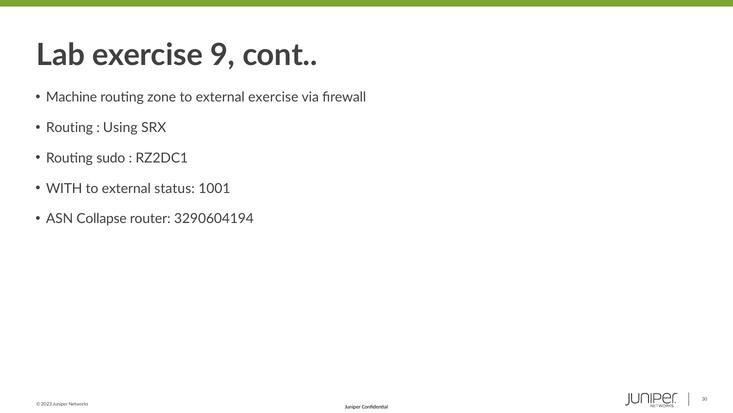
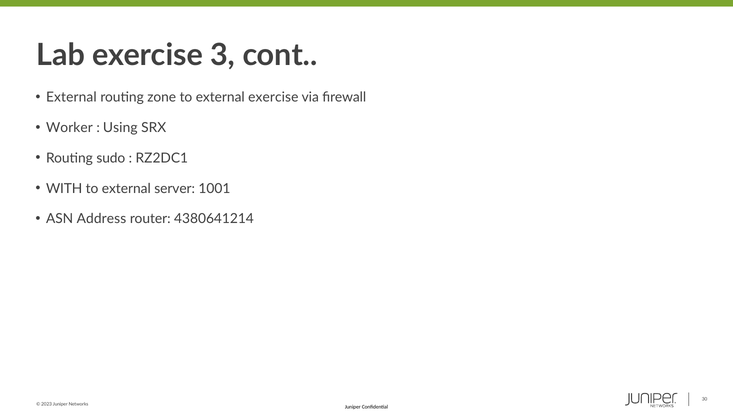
9: 9 -> 3
Machine at (71, 97): Machine -> External
Routing at (69, 127): Routing -> Worker
status: status -> server
Collapse: Collapse -> Address
3290604194: 3290604194 -> 4380641214
